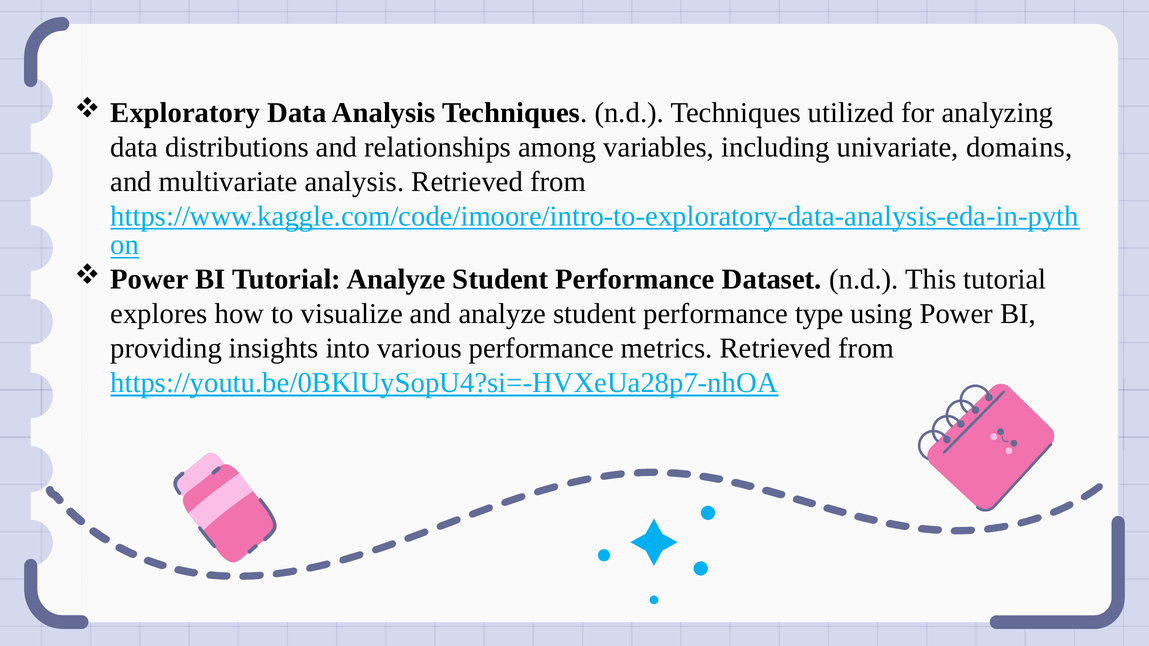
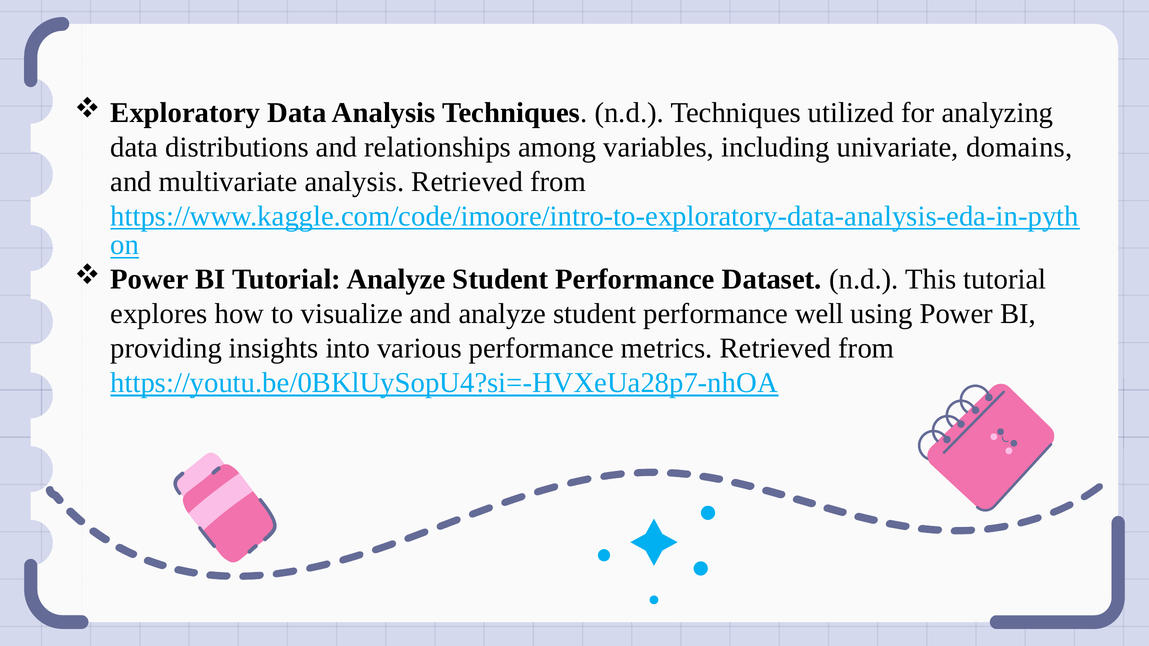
type: type -> well
